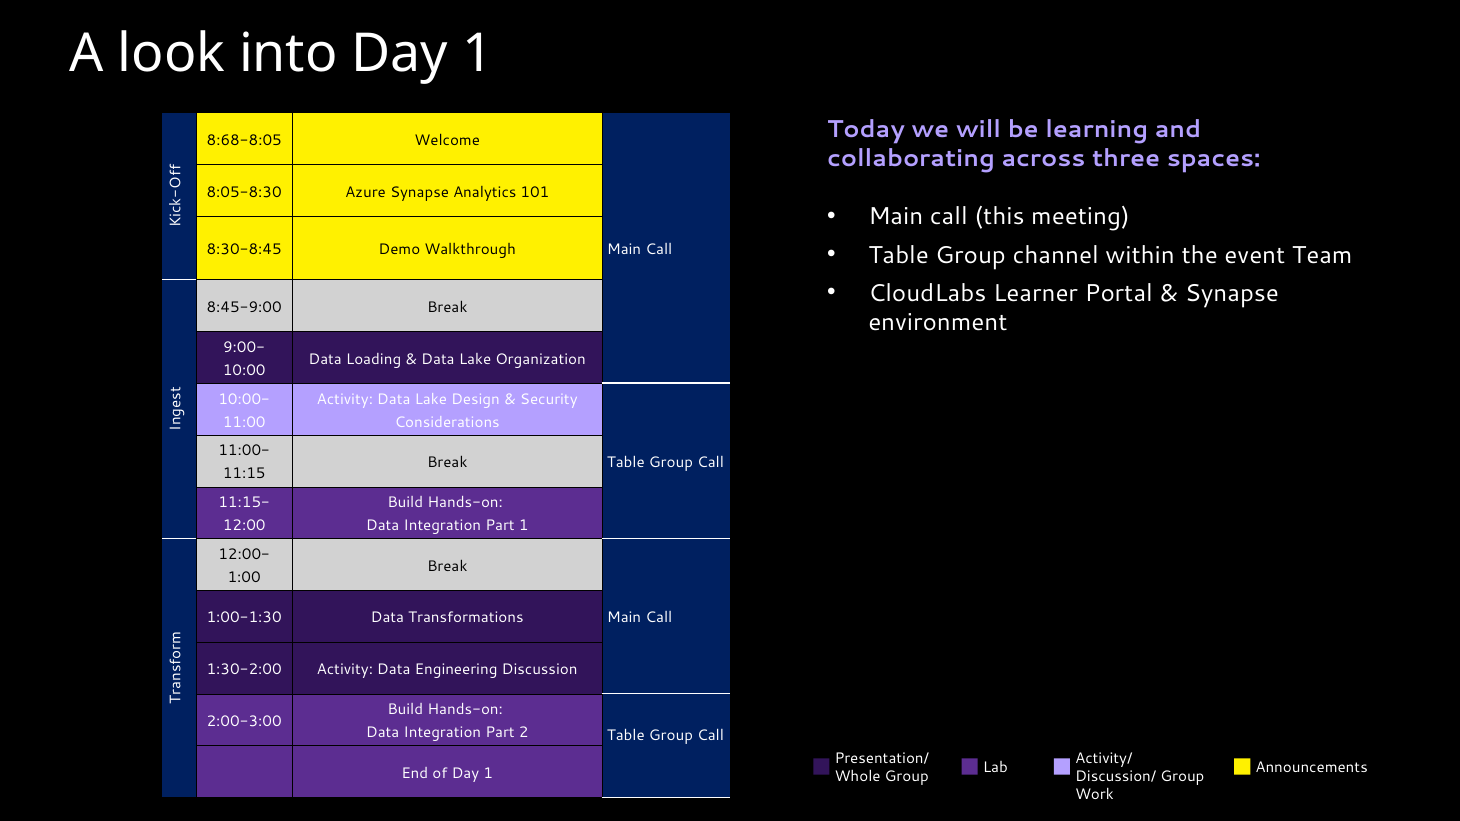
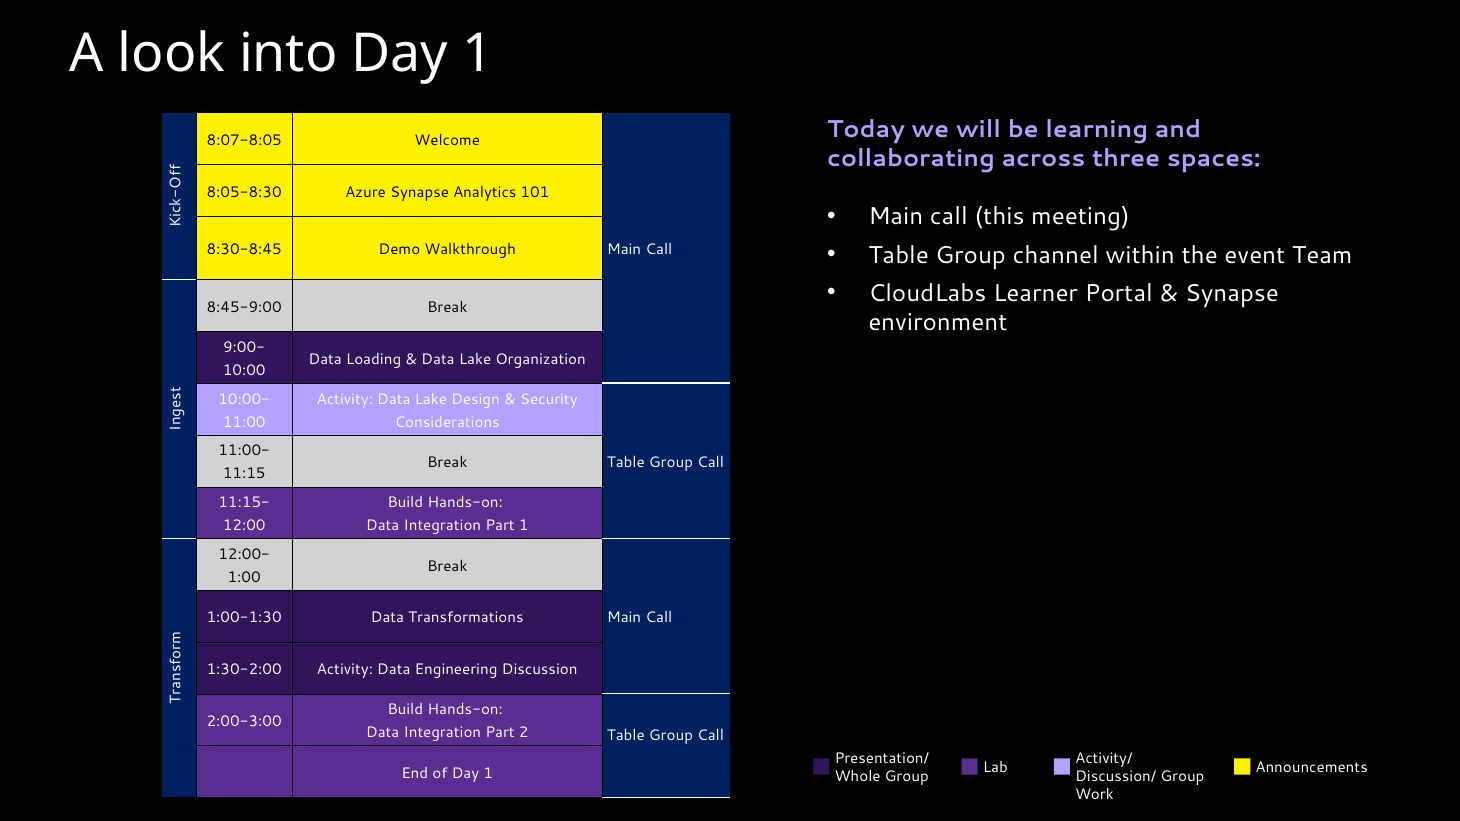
8:68-8:05: 8:68-8:05 -> 8:07-8:05
